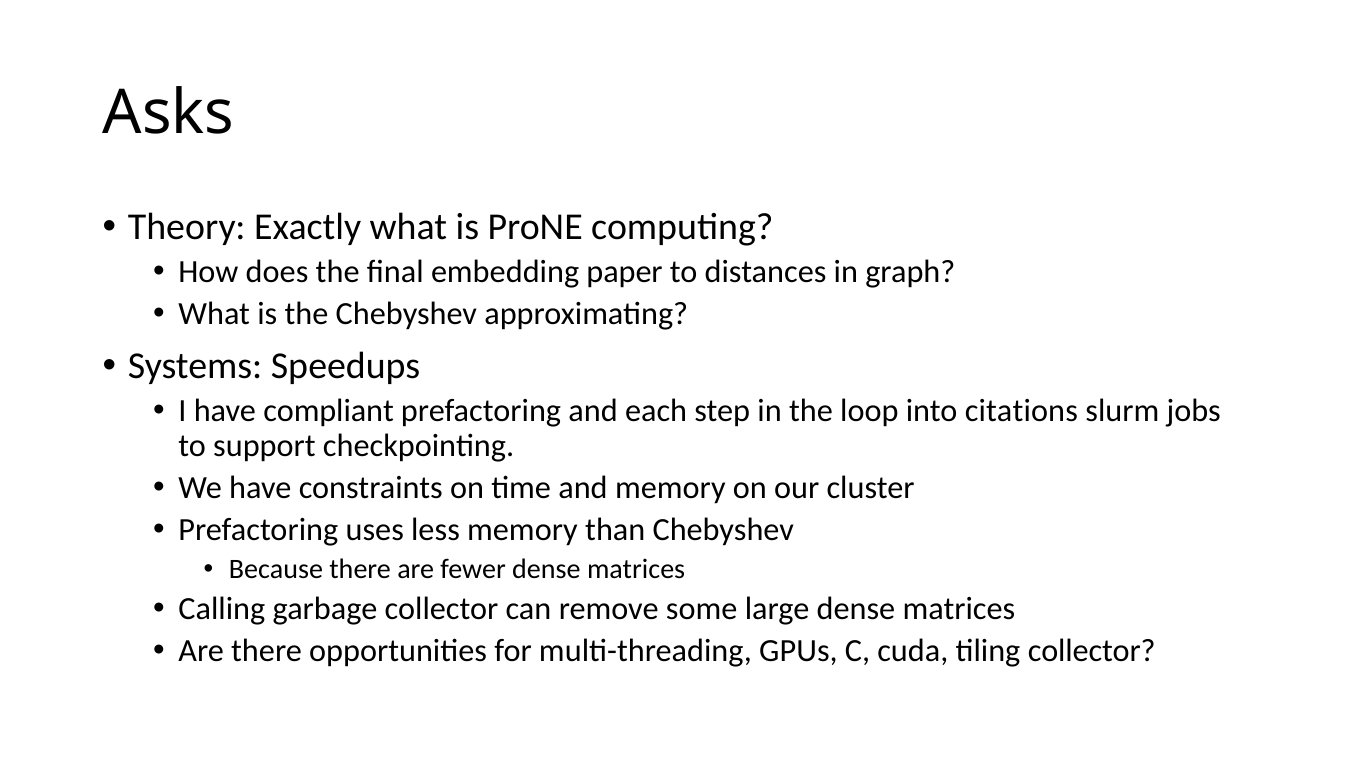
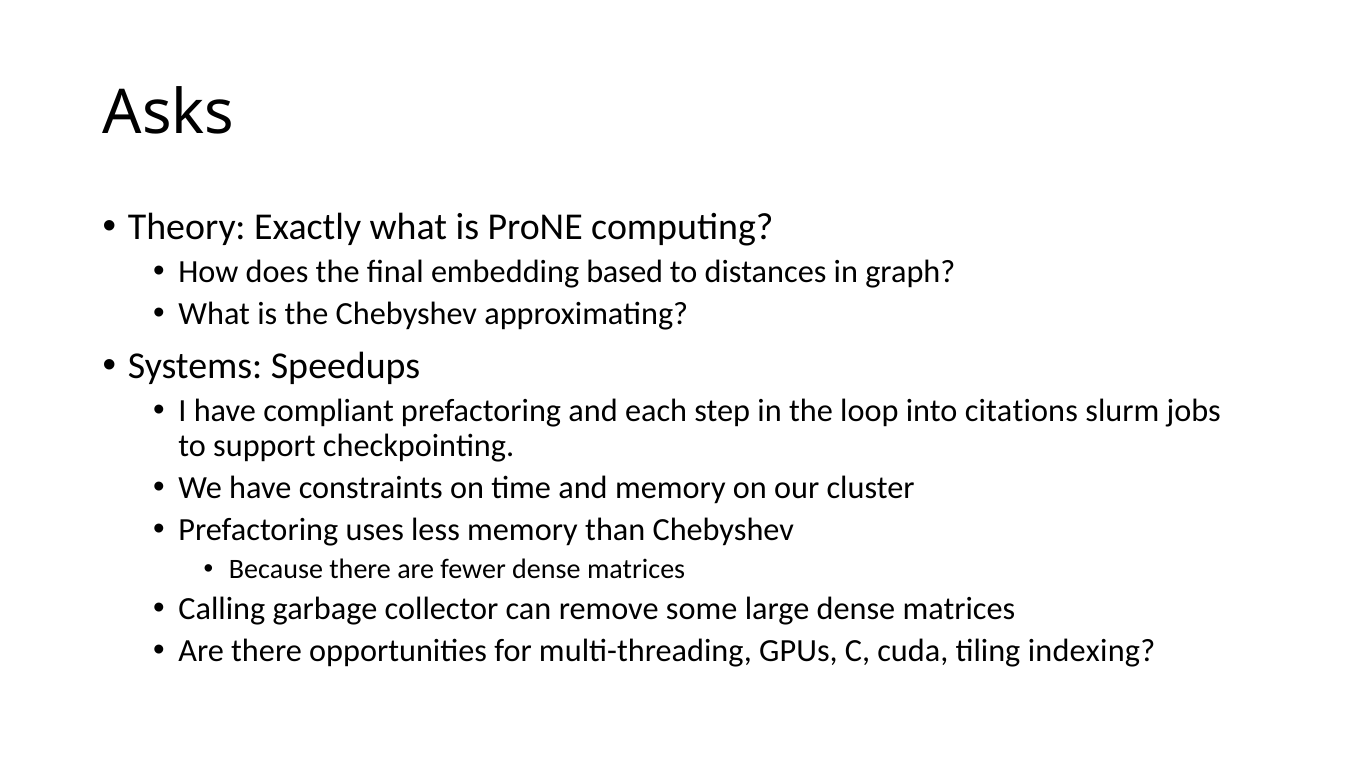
paper: paper -> based
tiling collector: collector -> indexing
